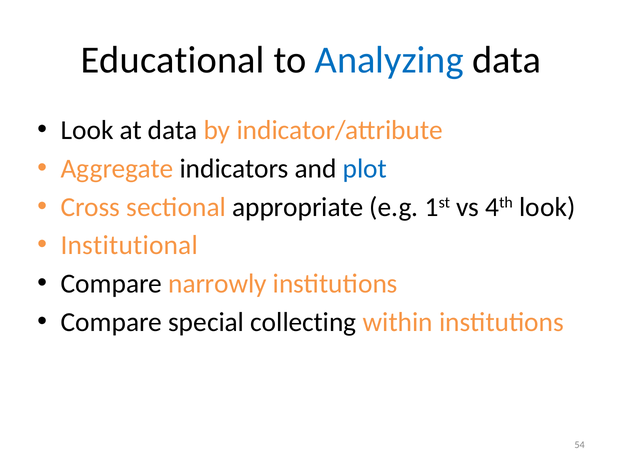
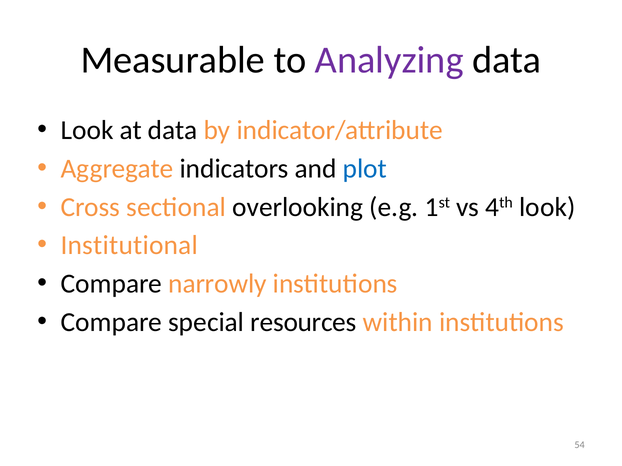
Educational: Educational -> Measurable
Analyzing colour: blue -> purple
appropriate: appropriate -> overlooking
collecting: collecting -> resources
